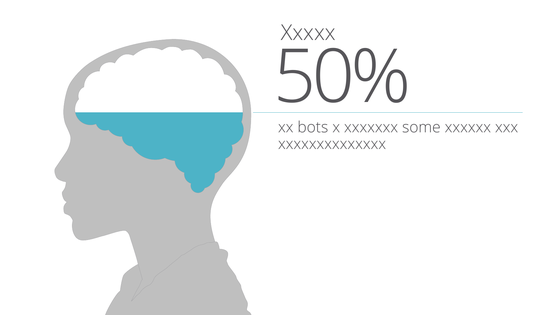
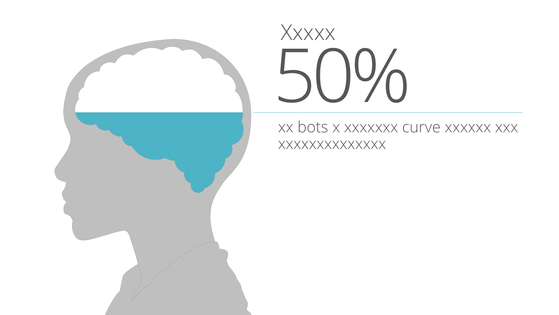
some: some -> curve
